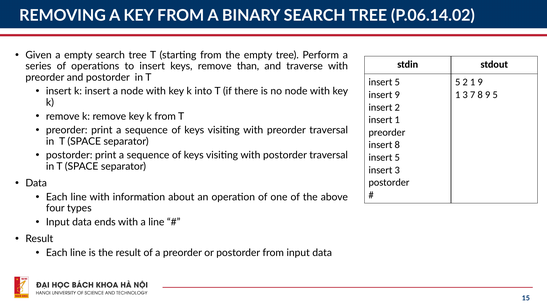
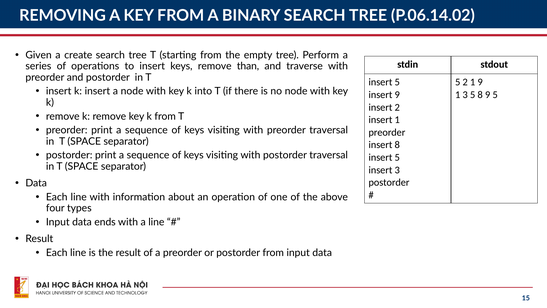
a empty: empty -> create
3 7: 7 -> 5
